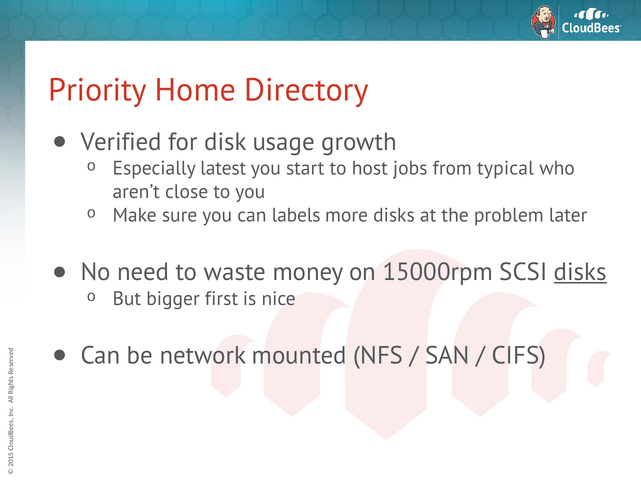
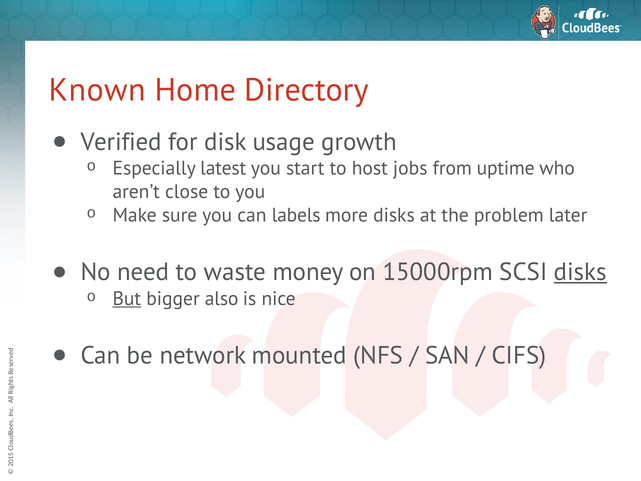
Priority: Priority -> Known
typical: typical -> uptime
But underline: none -> present
first: first -> also
